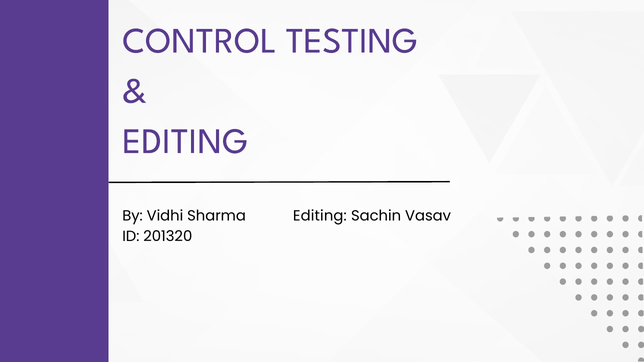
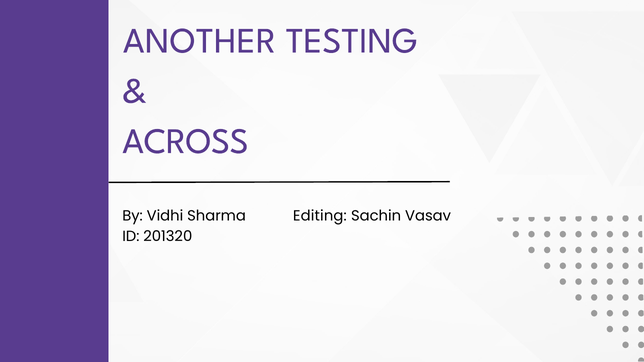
CONTROL: CONTROL -> ANOTHER
EDITING at (185, 141): EDITING -> ACROSS
